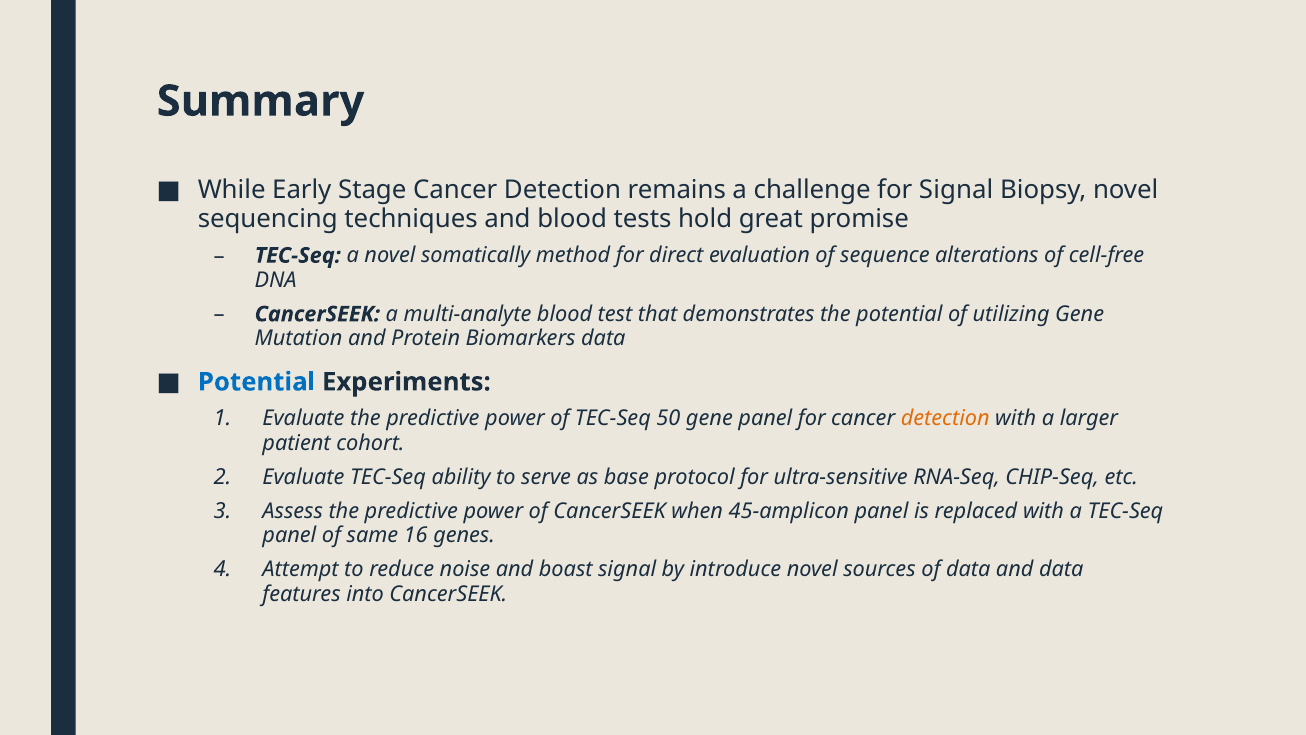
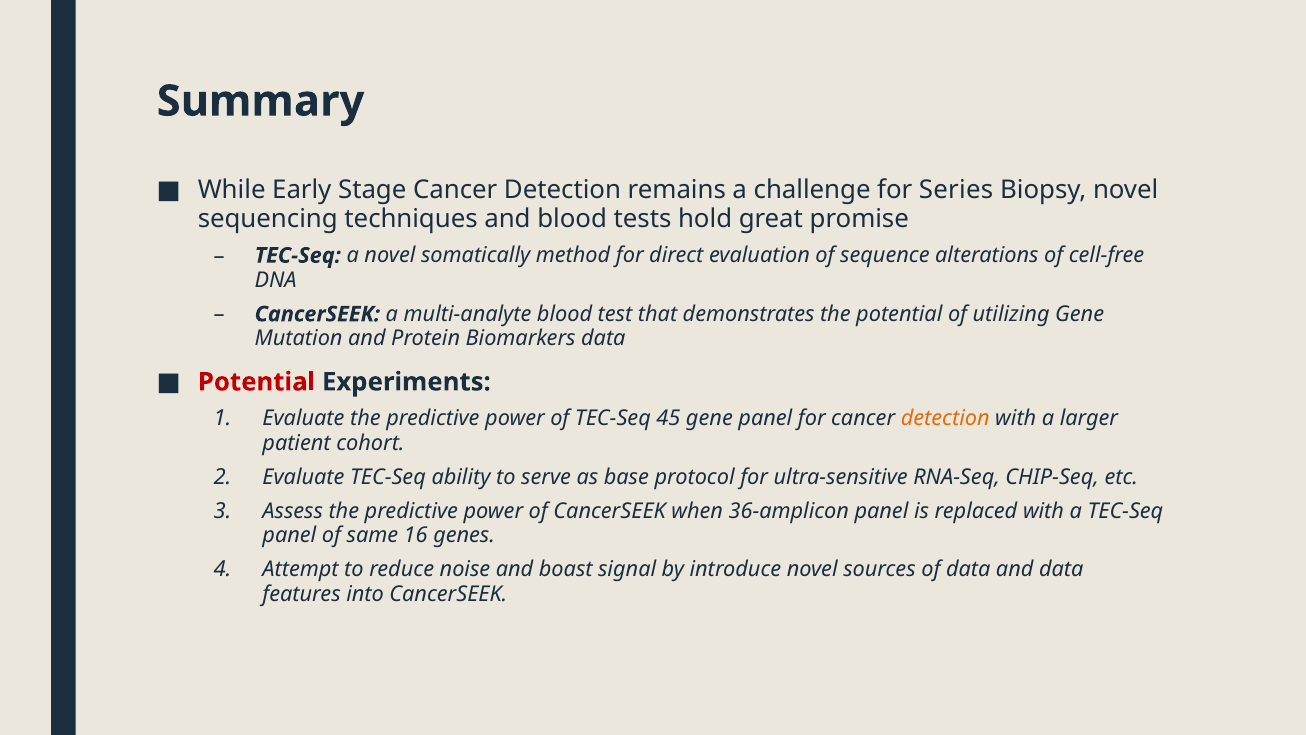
for Signal: Signal -> Series
Potential at (257, 382) colour: blue -> red
50: 50 -> 45
45-amplicon: 45-amplicon -> 36-amplicon
